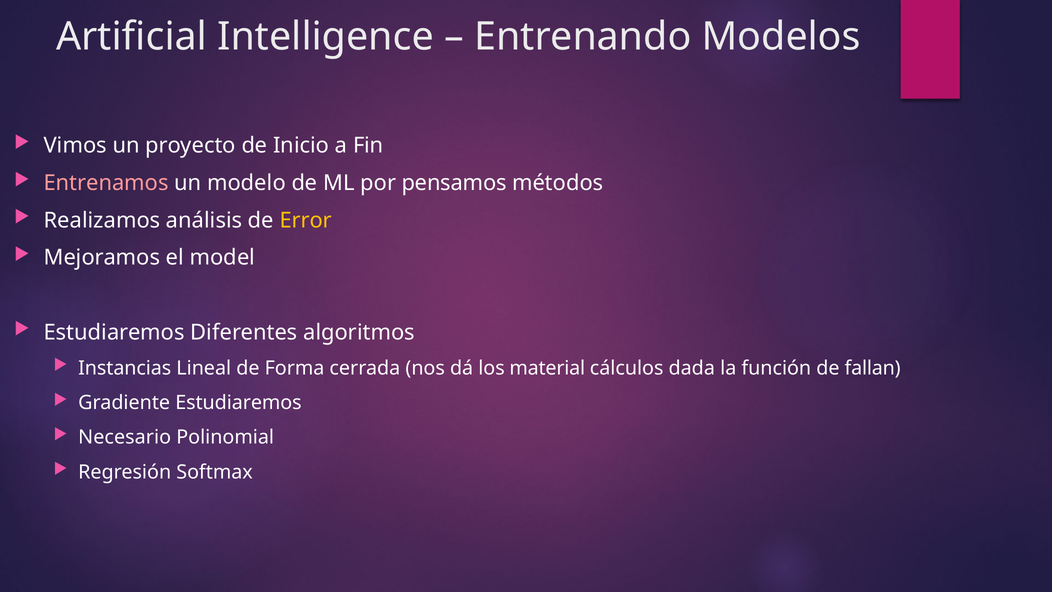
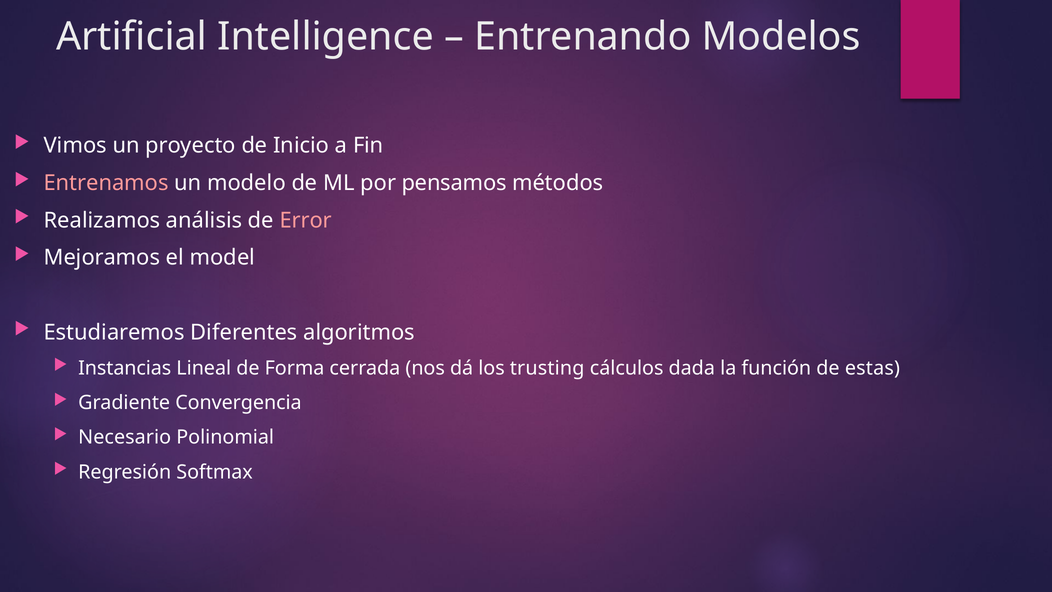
Error colour: yellow -> pink
material: material -> trusting
fallan: fallan -> estas
Gradiente Estudiaremos: Estudiaremos -> Convergencia
